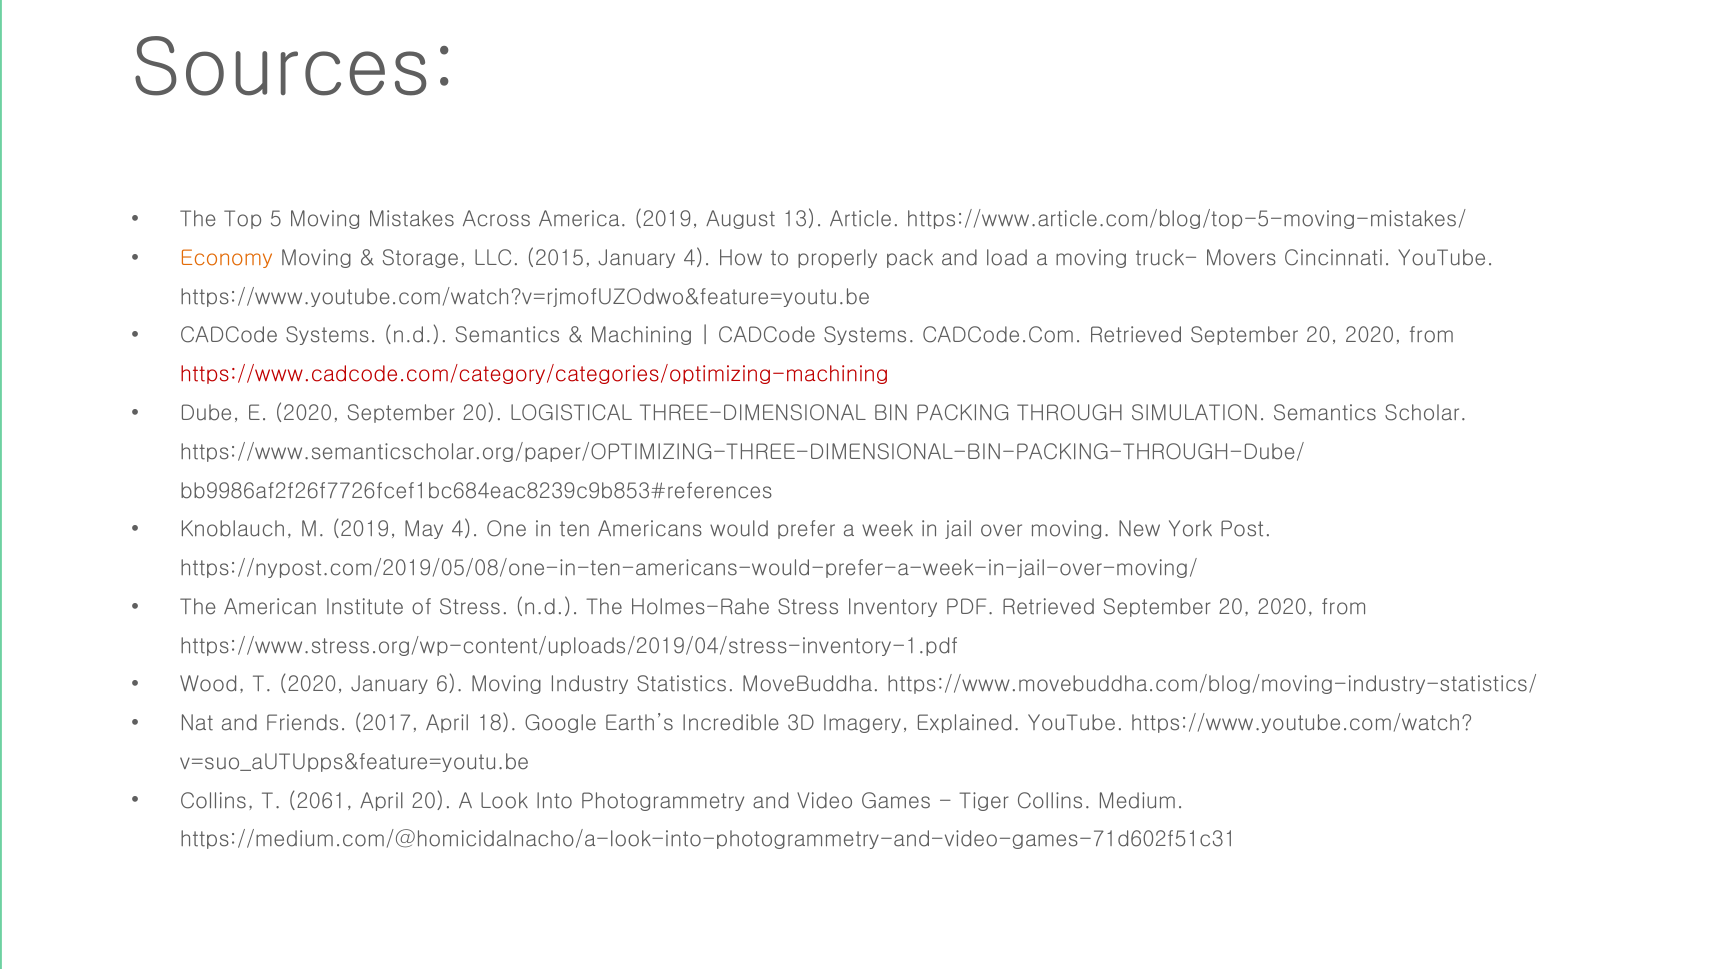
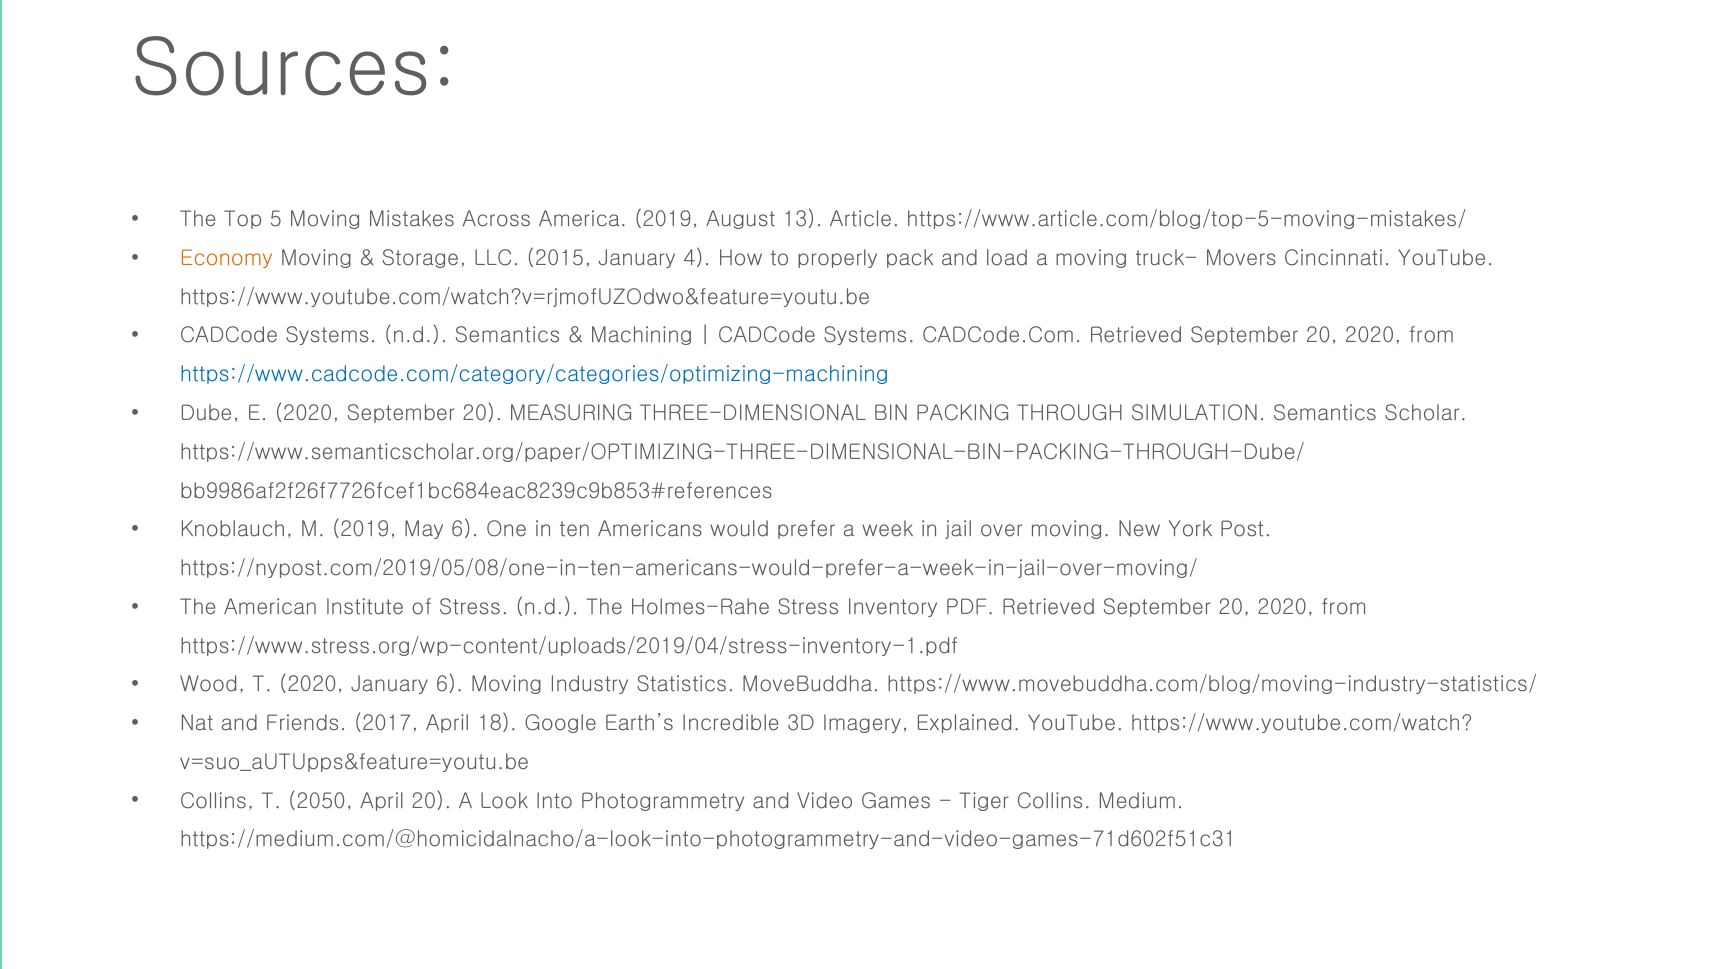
https://www.cadcode.com/category/categories/optimizing-machining colour: red -> blue
LOGISTICAL: LOGISTICAL -> MEASURING
May 4: 4 -> 6
2061: 2061 -> 2050
